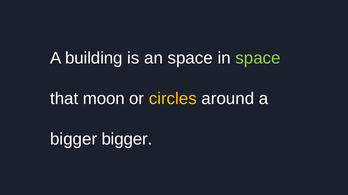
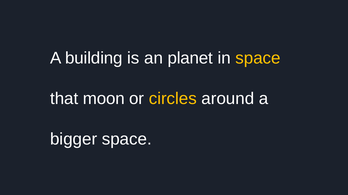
an space: space -> planet
space at (258, 58) colour: light green -> yellow
bigger bigger: bigger -> space
